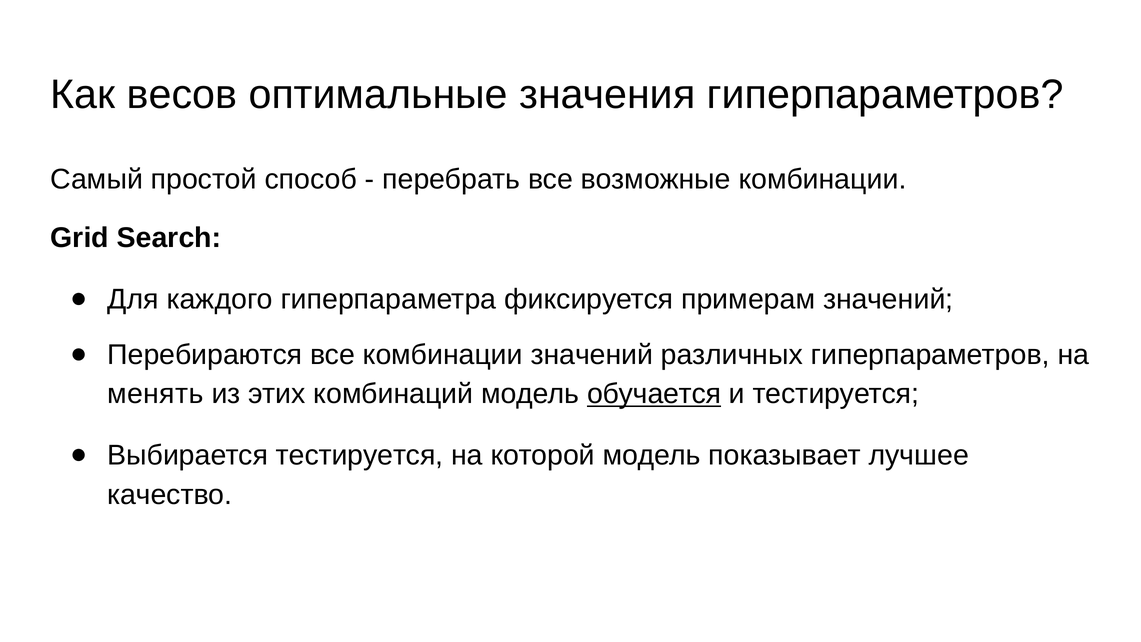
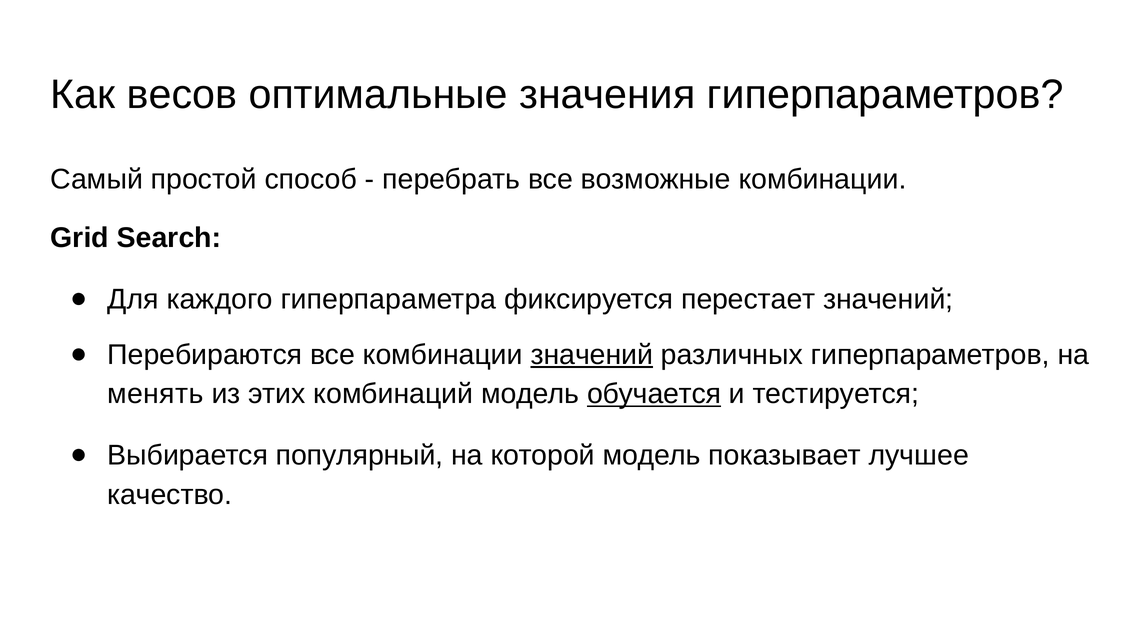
примерам: примерам -> перестает
значений at (592, 355) underline: none -> present
Выбирается тестируется: тестируется -> популярный
